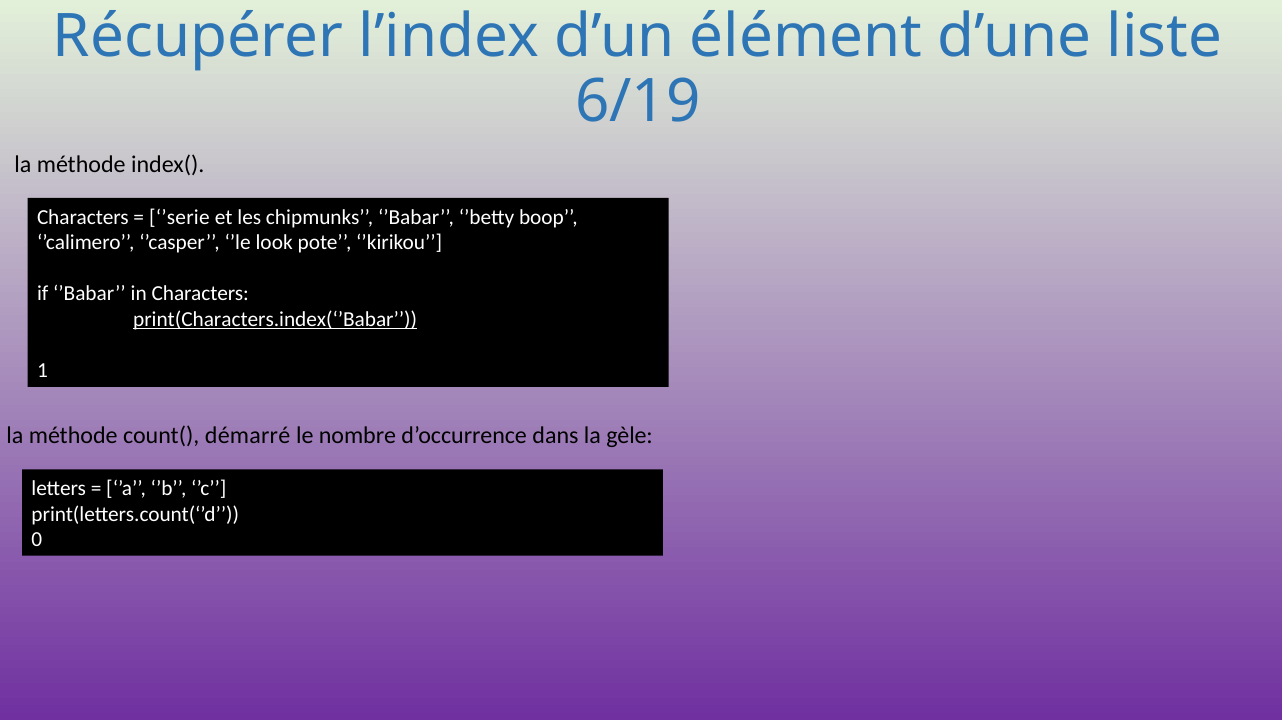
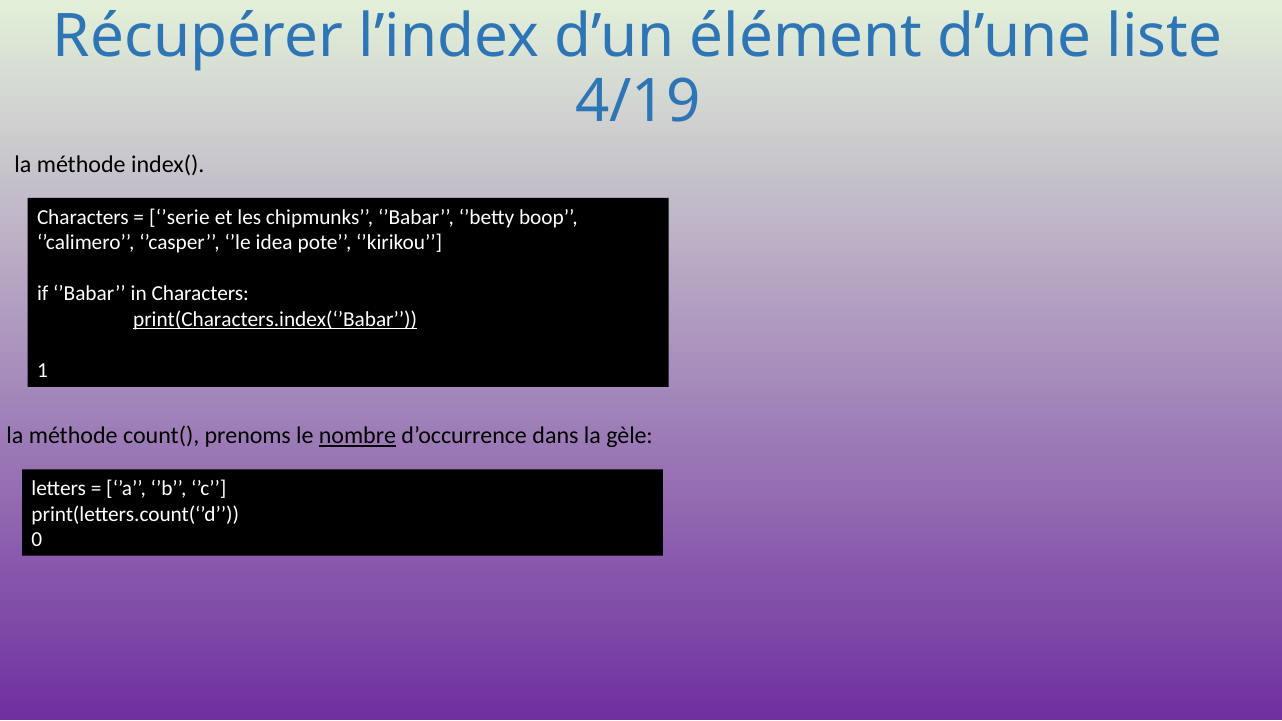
6/19: 6/19 -> 4/19
look: look -> idea
démarré: démarré -> prenoms
nombre underline: none -> present
